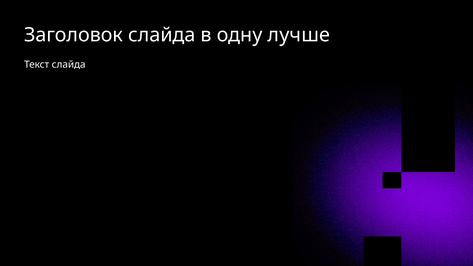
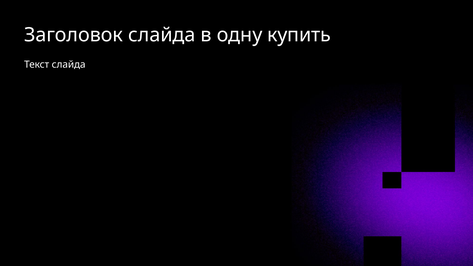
лучше: лучше -> купить
